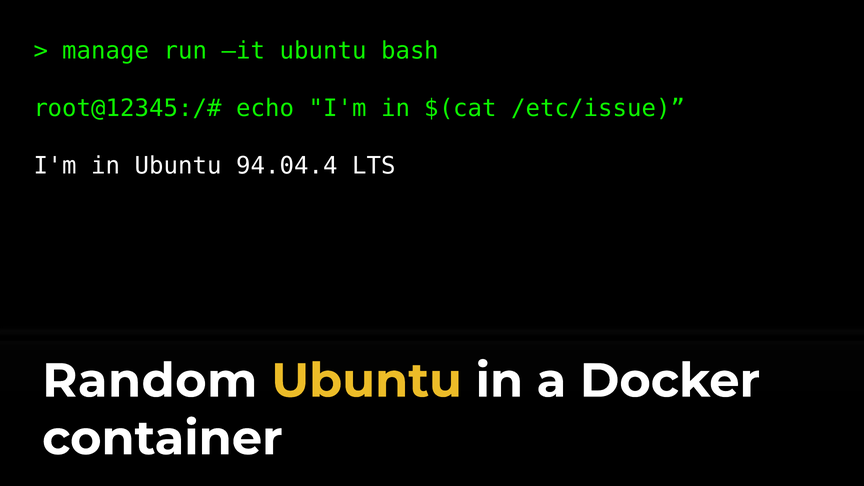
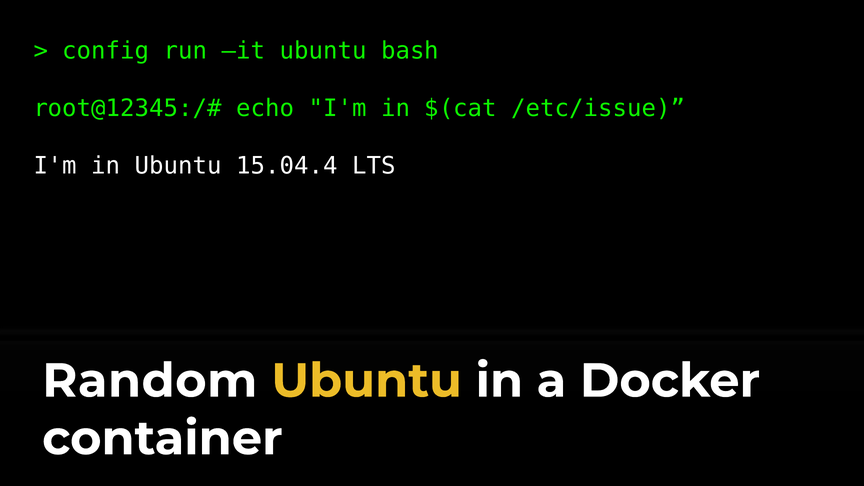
manage: manage -> config
94.04.4: 94.04.4 -> 15.04.4
